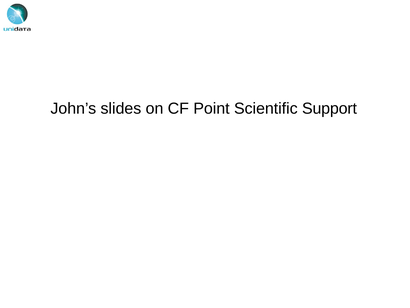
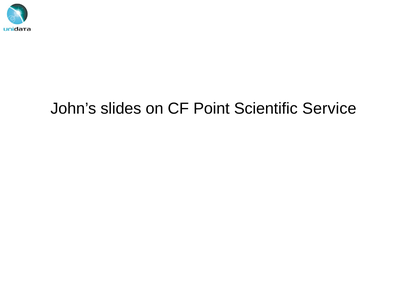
Support: Support -> Service
